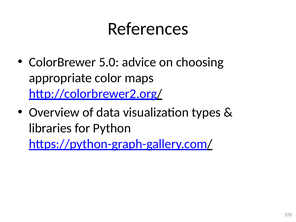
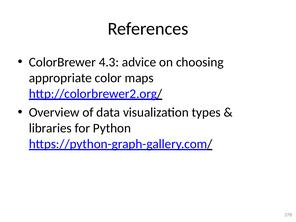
5.0: 5.0 -> 4.3
